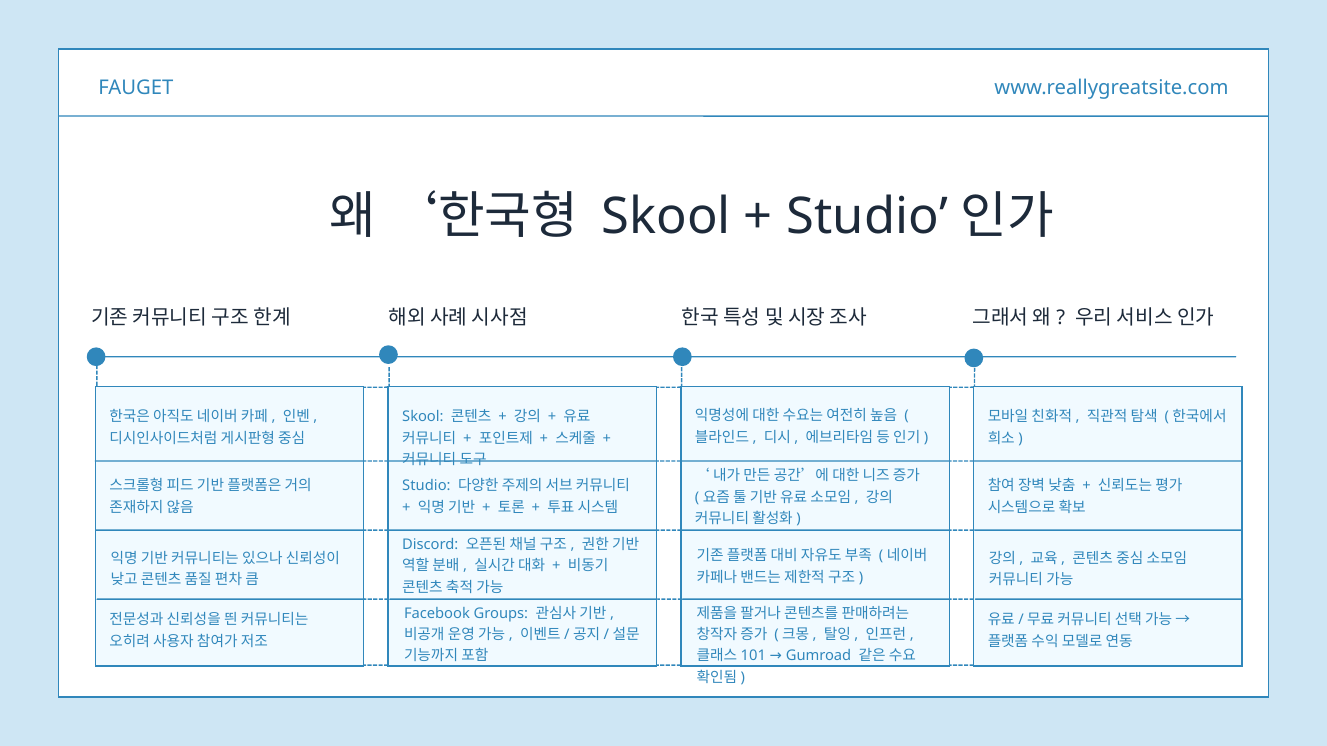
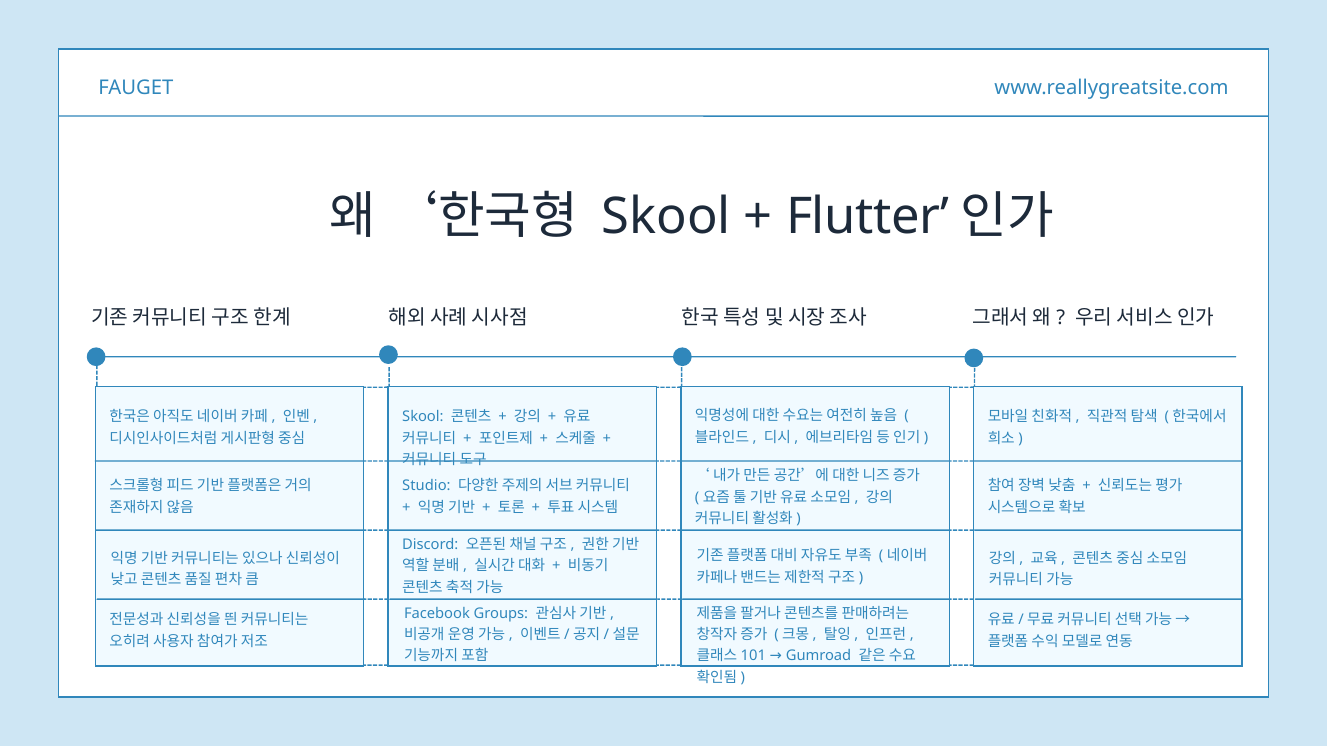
Studio at (867, 217): Studio -> Flutter
